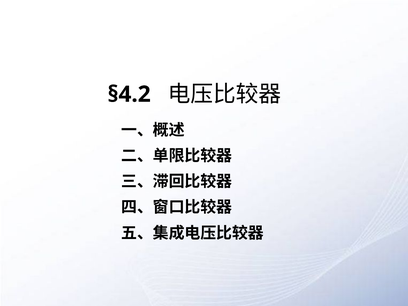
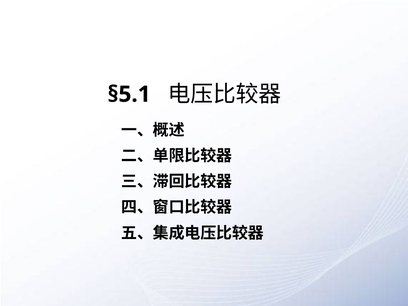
§4.2: §4.2 -> §5.1
